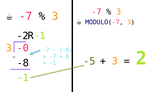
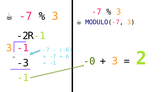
-0 at (23, 48): -0 -> -1
-5: -5 -> -0
-8: -8 -> -3
